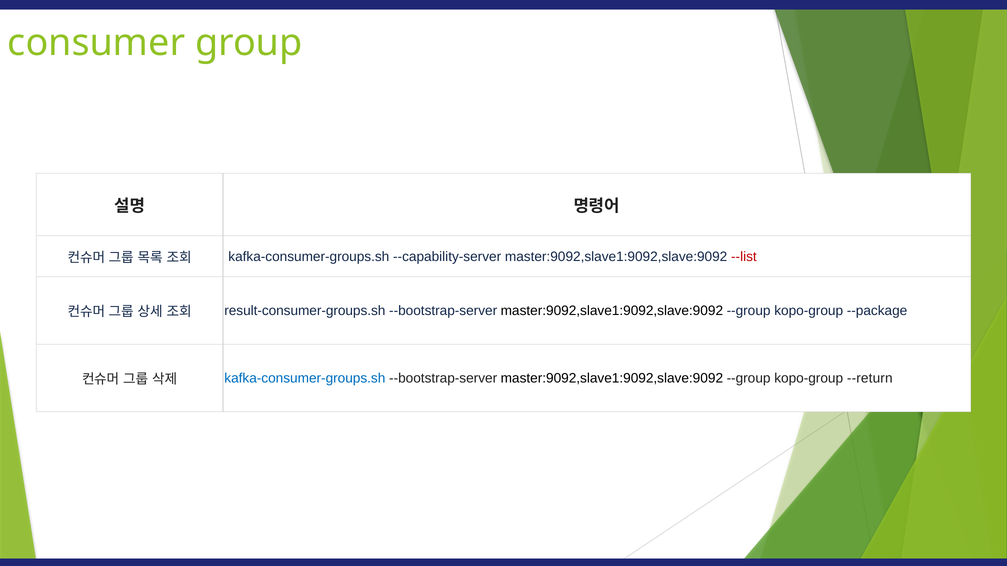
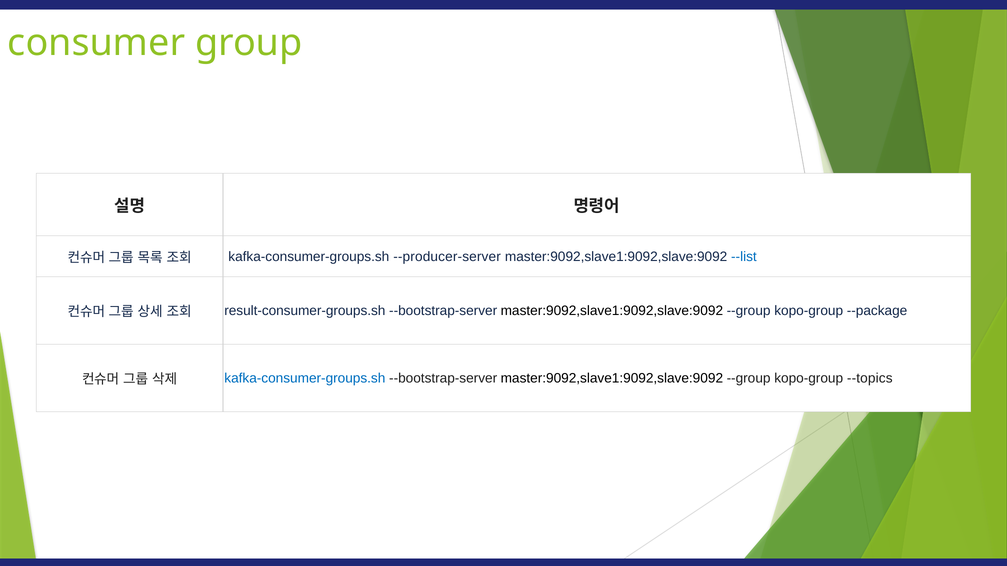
--capability-server: --capability-server -> --producer-server
--list colour: red -> blue
--return: --return -> --topics
